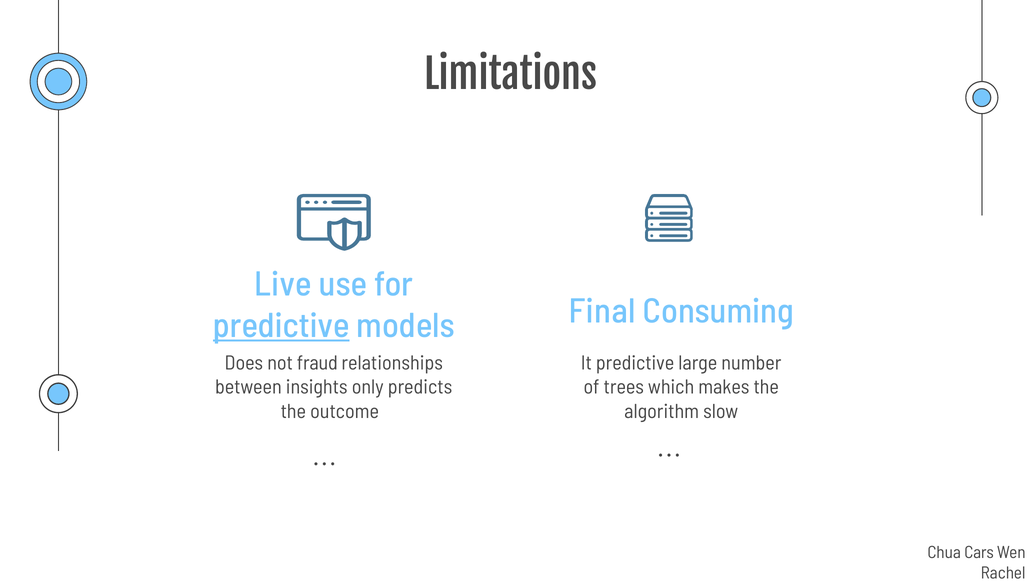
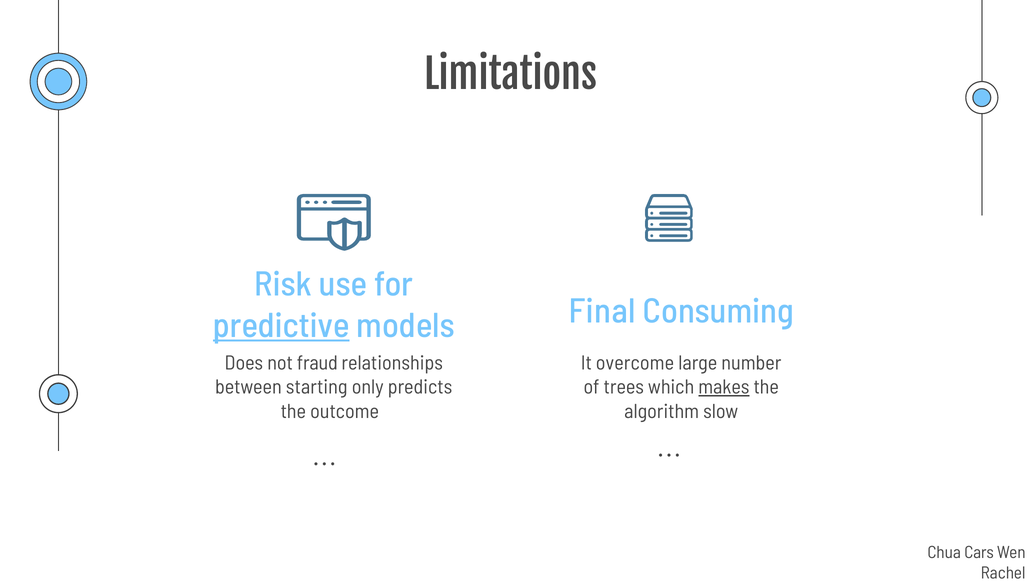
Live: Live -> Risk
It predictive: predictive -> overcome
insights: insights -> starting
makes underline: none -> present
